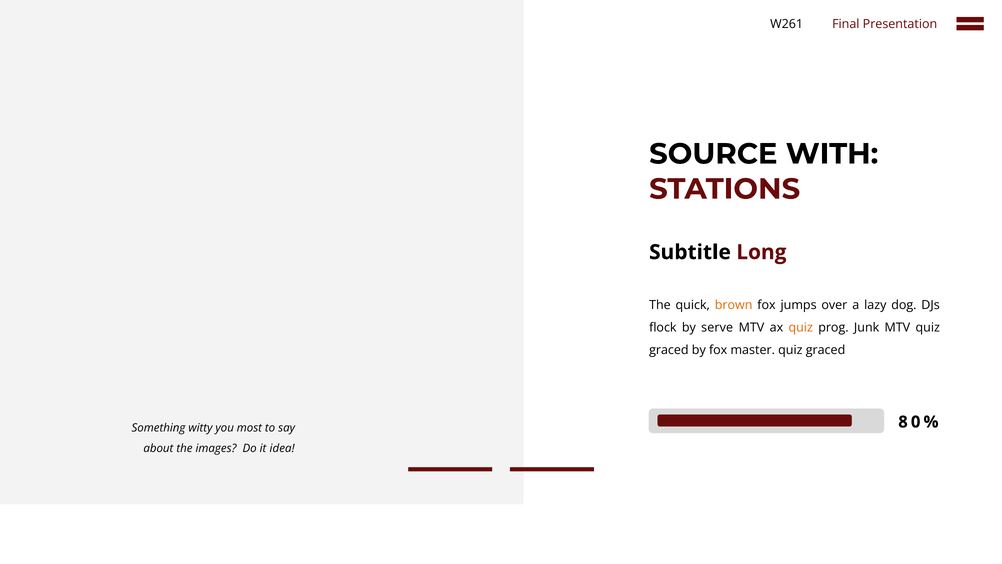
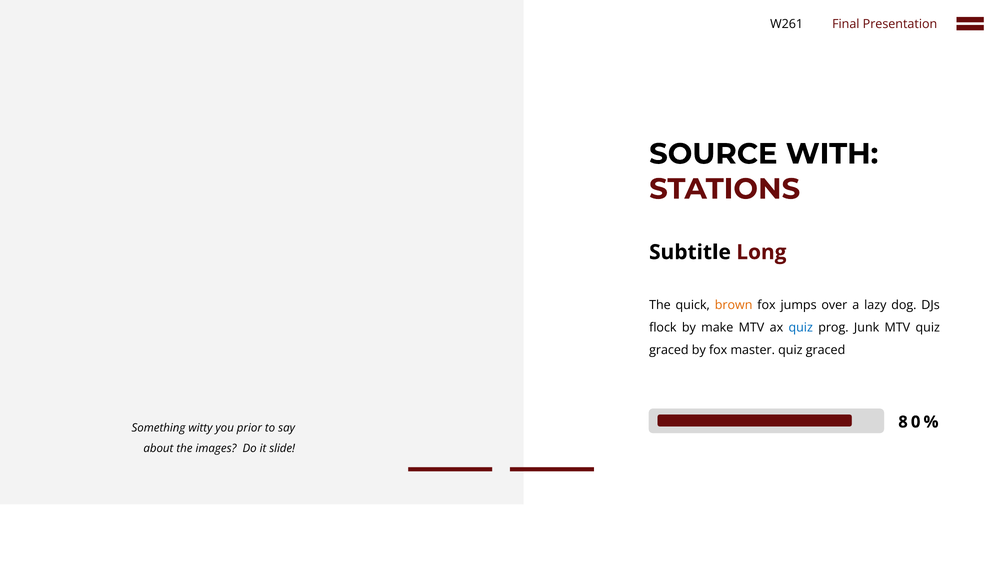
serve: serve -> make
quiz at (801, 327) colour: orange -> blue
most: most -> prior
idea: idea -> slide
